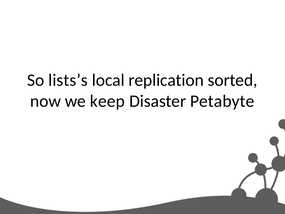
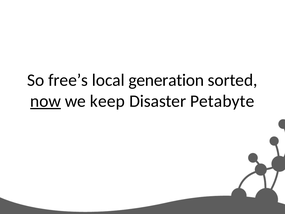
lists’s: lists’s -> free’s
replication: replication -> generation
now underline: none -> present
